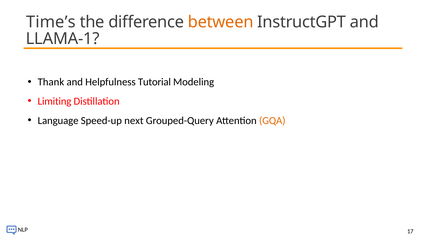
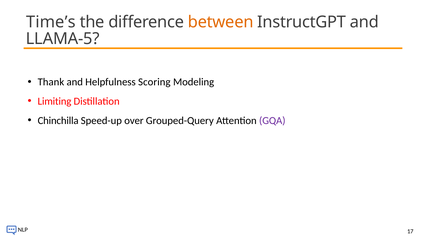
LLAMA-1: LLAMA-1 -> LLAMA-5
Tutorial: Tutorial -> Scoring
Language: Language -> Chinchilla
next: next -> over
GQA colour: orange -> purple
